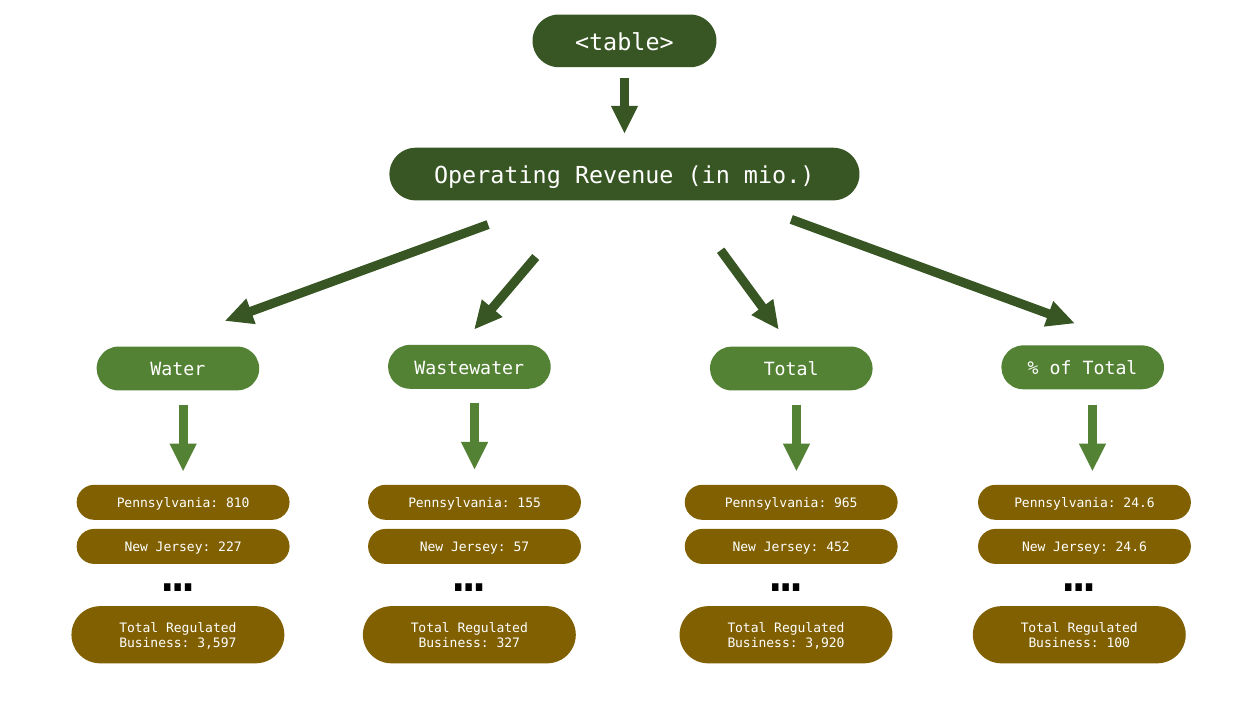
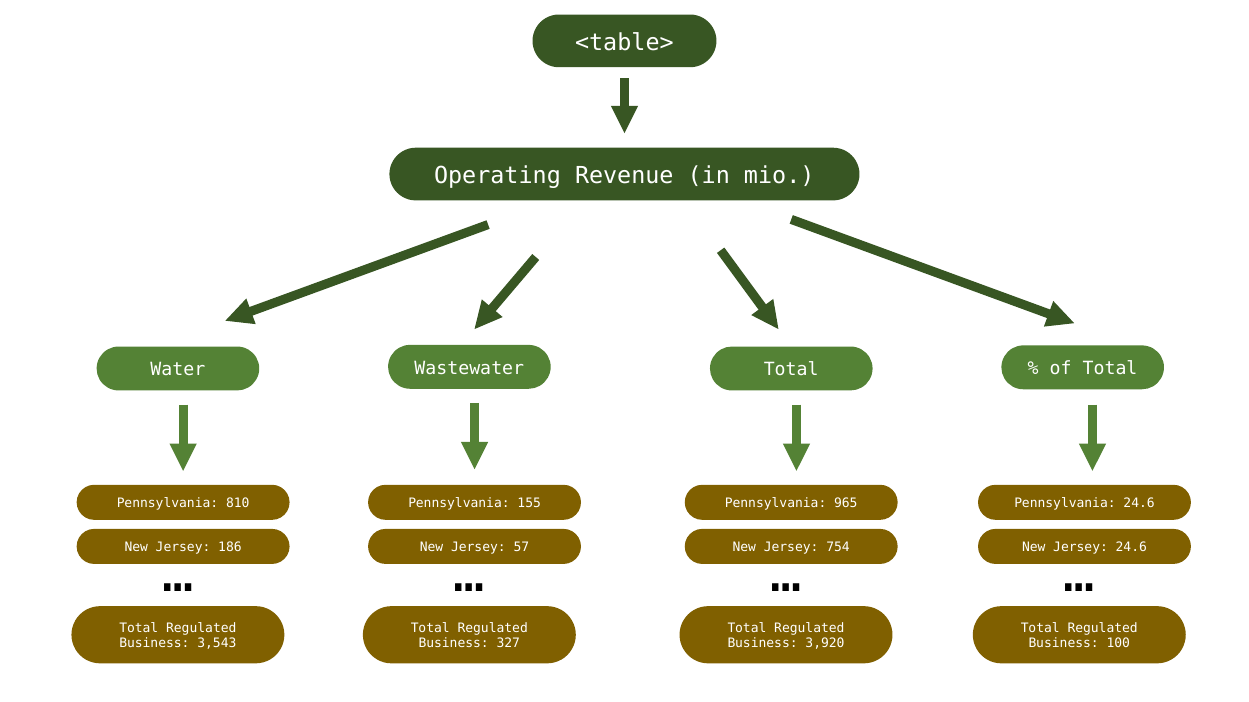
227: 227 -> 186
452: 452 -> 754
3,597: 3,597 -> 3,543
